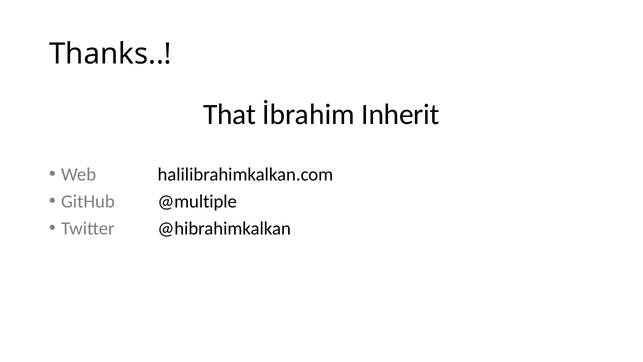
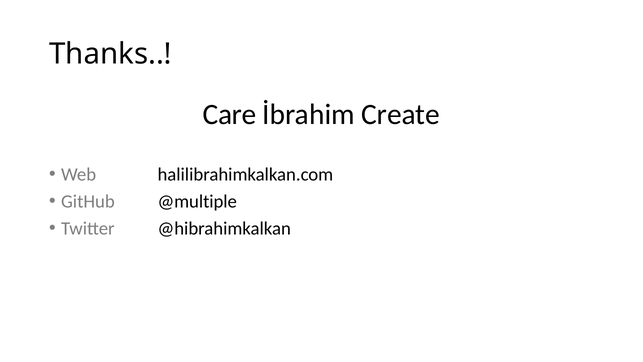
That: That -> Care
Inherit: Inherit -> Create
